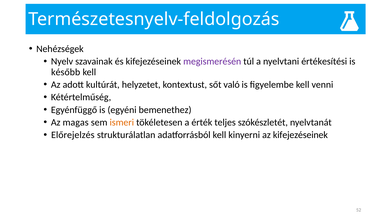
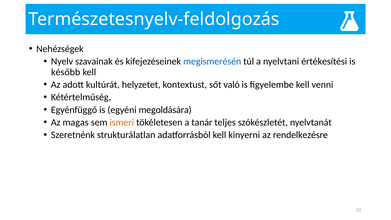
megismerésén colour: purple -> blue
bemenethez: bemenethez -> megoldására
érték: érték -> tanár
Előrejelzés: Előrejelzés -> Szeretnénk
az kifejezéseinek: kifejezéseinek -> rendelkezésre
